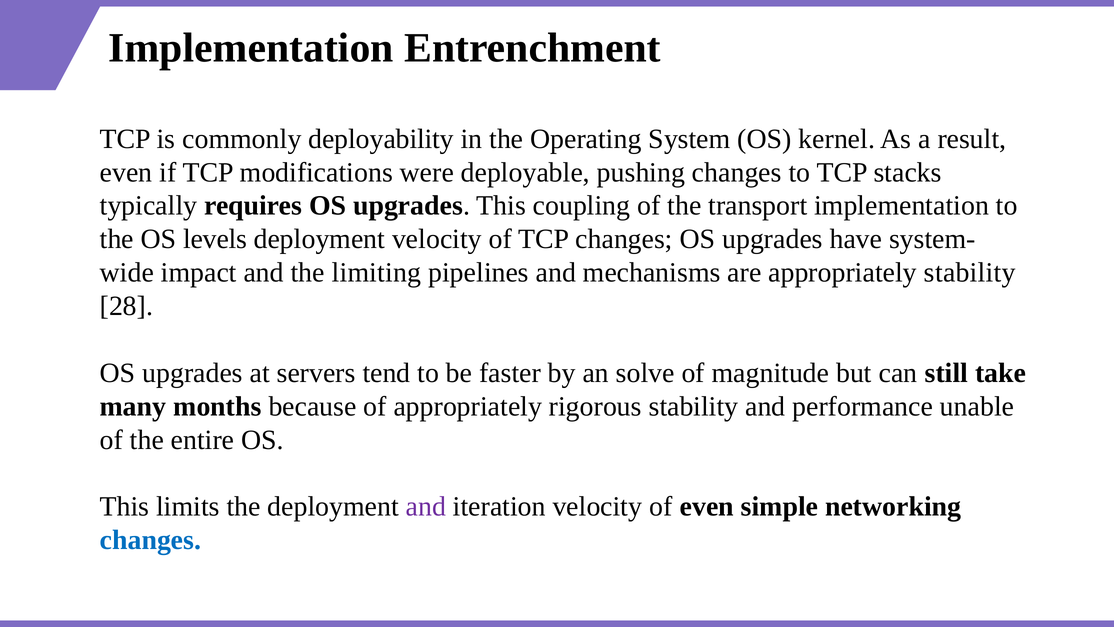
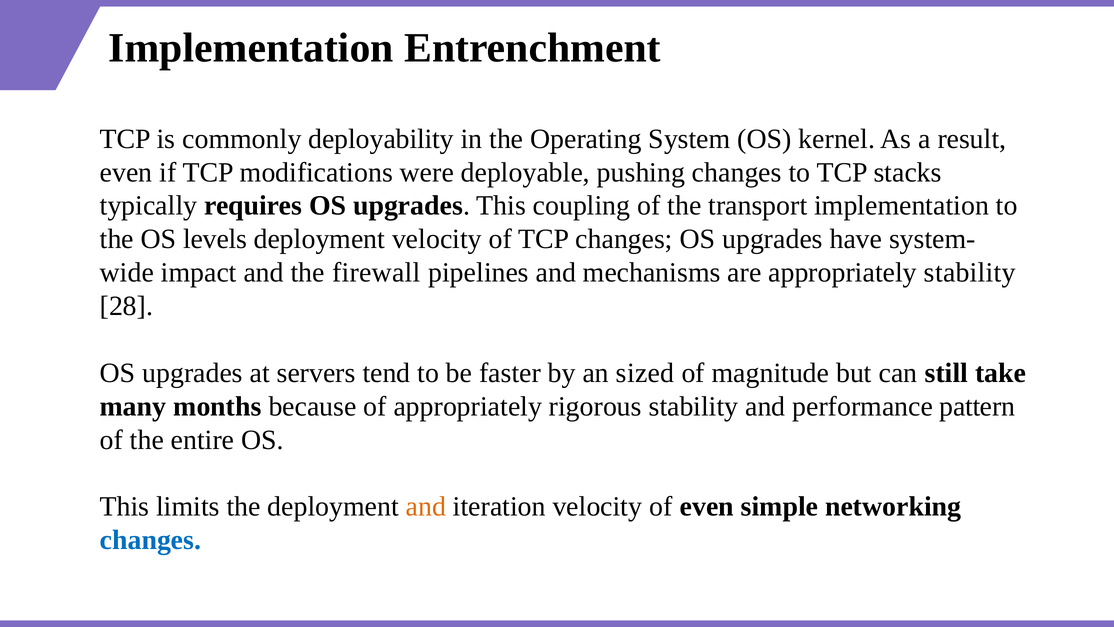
limiting: limiting -> firewall
solve: solve -> sized
unable: unable -> pattern
and at (426, 506) colour: purple -> orange
